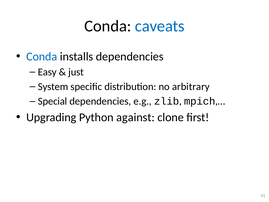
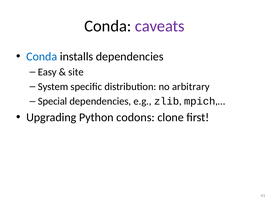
caveats colour: blue -> purple
just: just -> site
against: against -> codons
